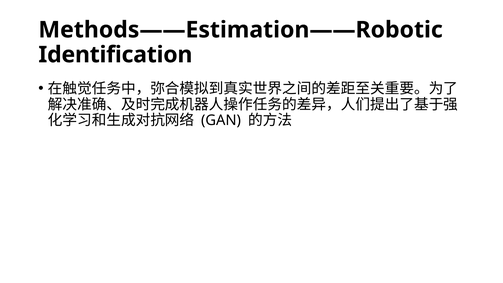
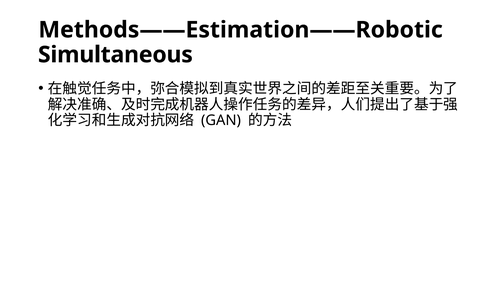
Identification: Identification -> Simultaneous
